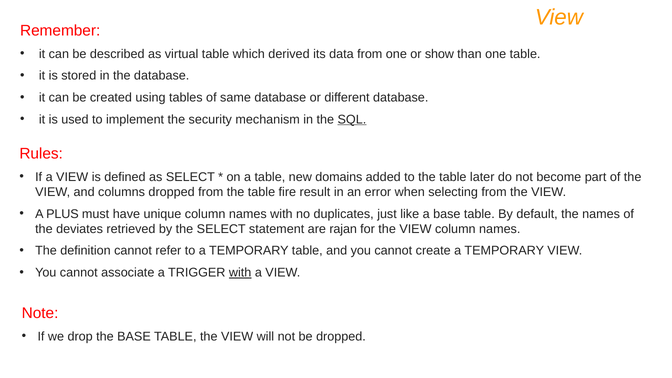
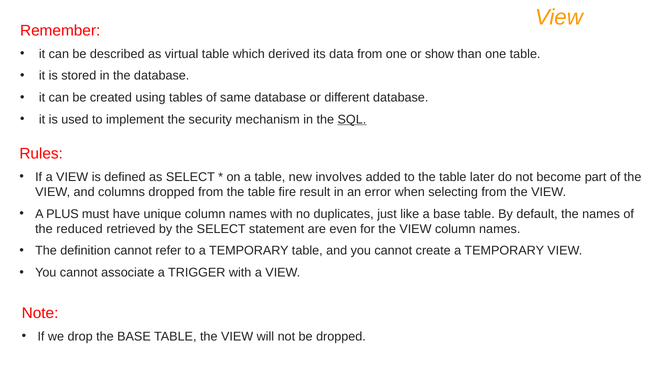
domains: domains -> involves
deviates: deviates -> reduced
rajan: rajan -> even
with at (240, 273) underline: present -> none
